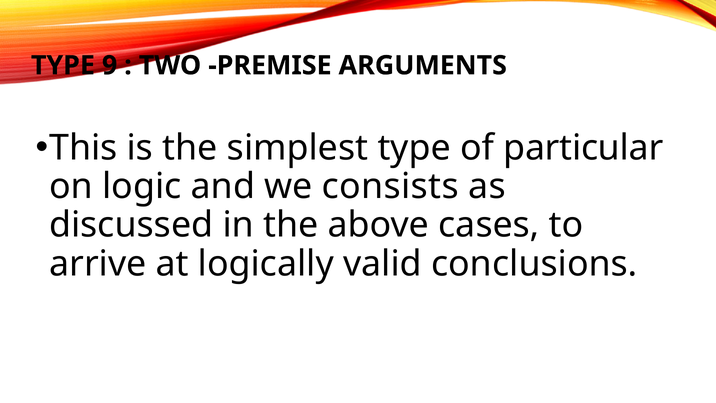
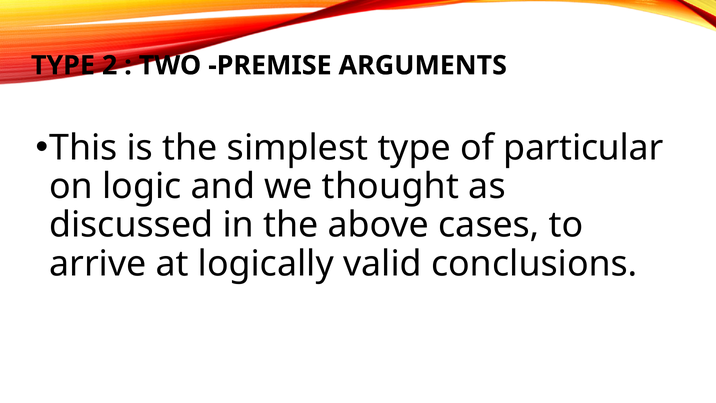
9: 9 -> 2
consists: consists -> thought
